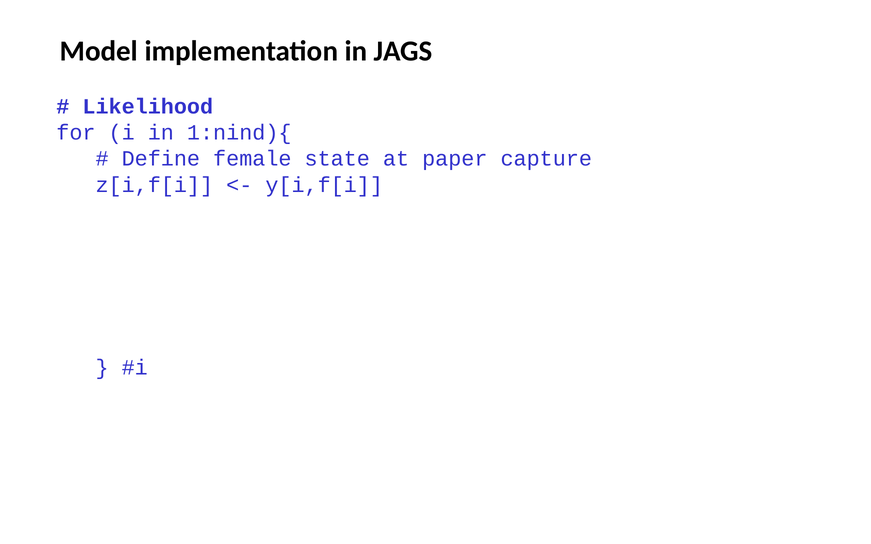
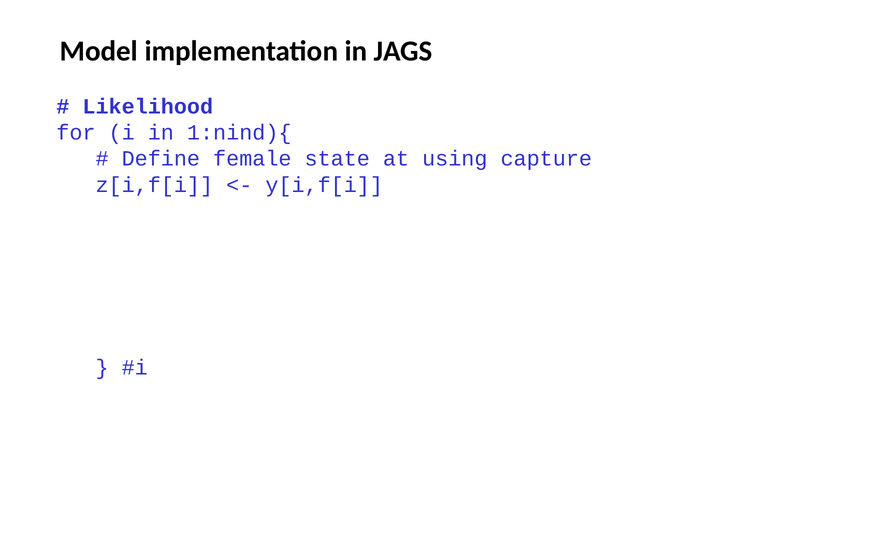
paper: paper -> using
